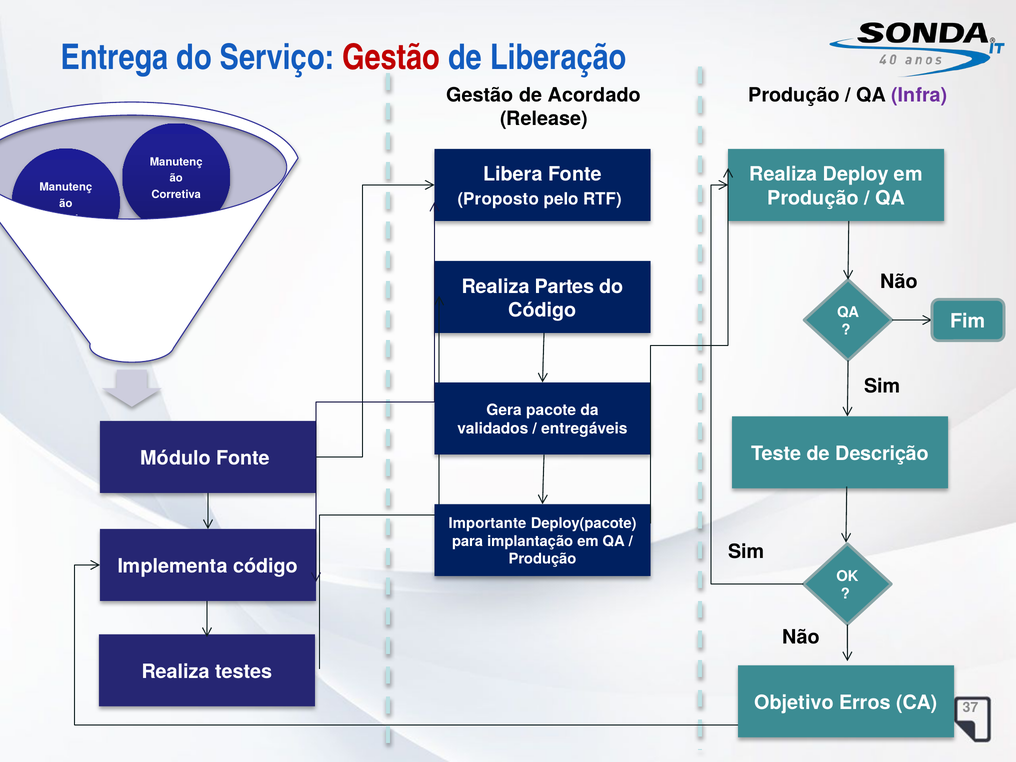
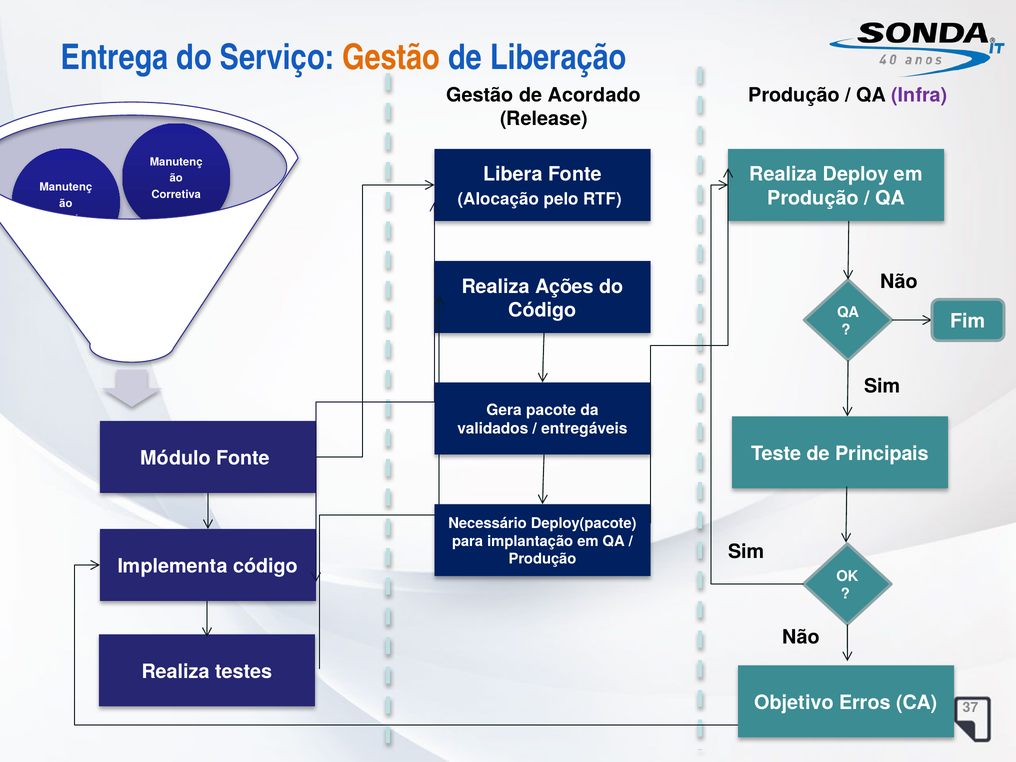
Gestão at (391, 58) colour: red -> orange
Proposto: Proposto -> Alocação
Partes: Partes -> Ações
Descrição: Descrição -> Principais
Importante: Importante -> Necessário
